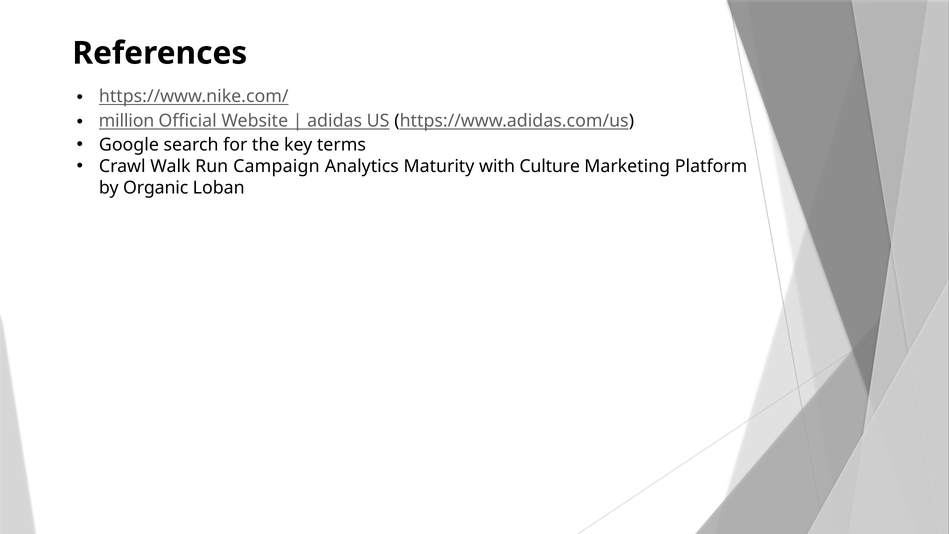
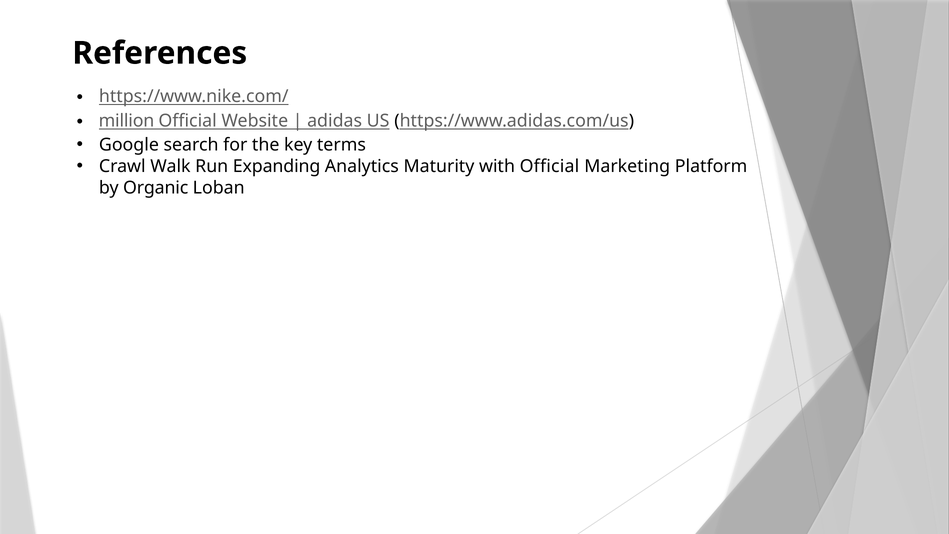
Campaign: Campaign -> Expanding
with Culture: Culture -> Official
